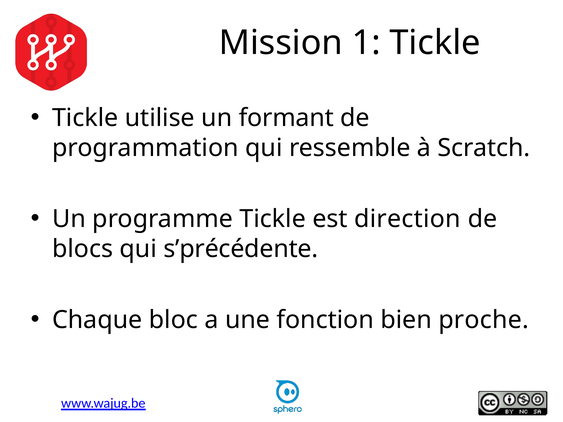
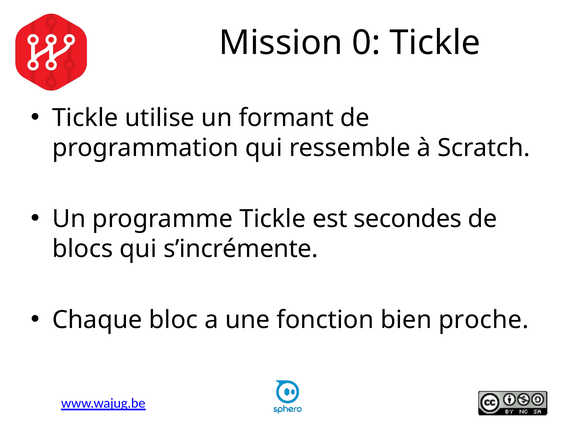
1: 1 -> 0
direction: direction -> secondes
s’précédente: s’précédente -> s’incrémente
